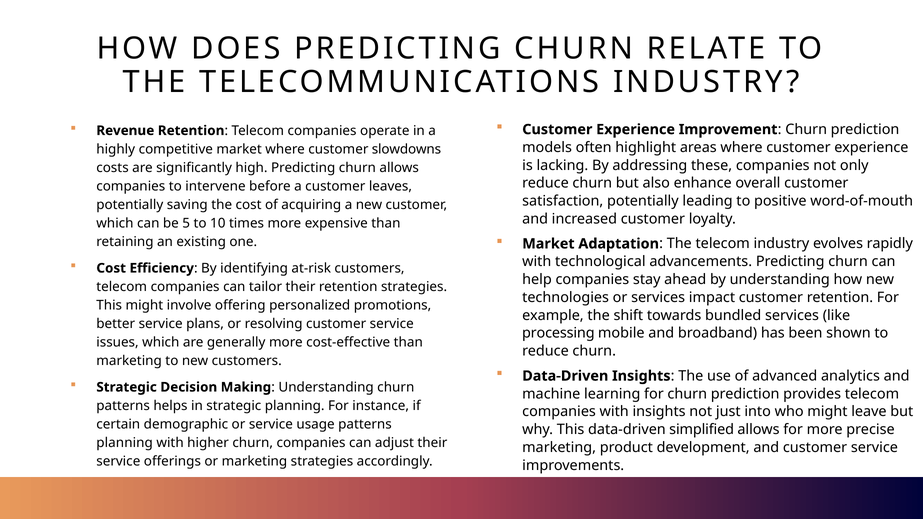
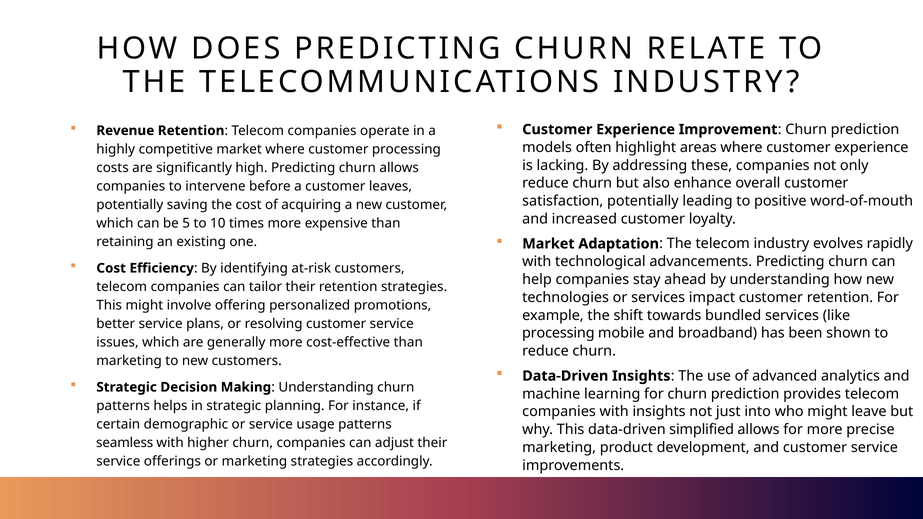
customer slowdowns: slowdowns -> processing
planning at (125, 443): planning -> seamless
